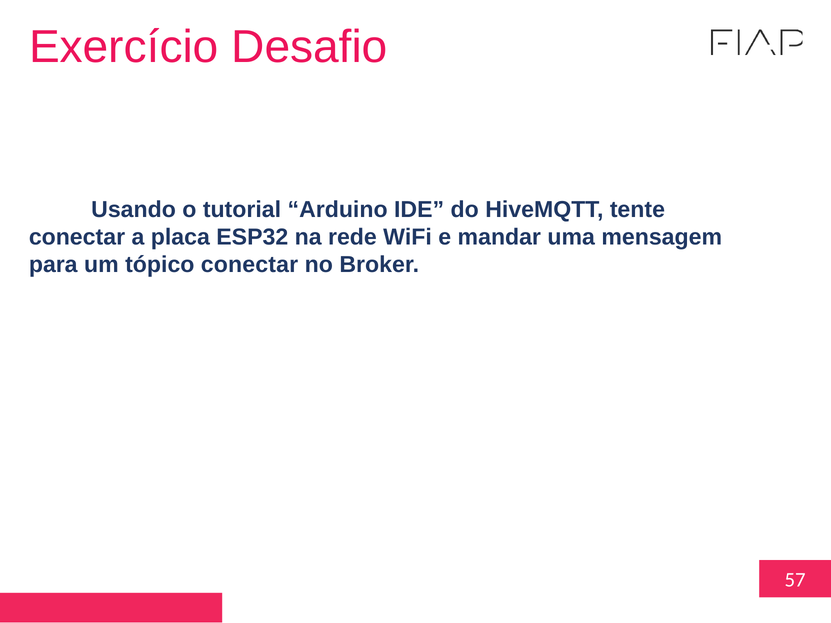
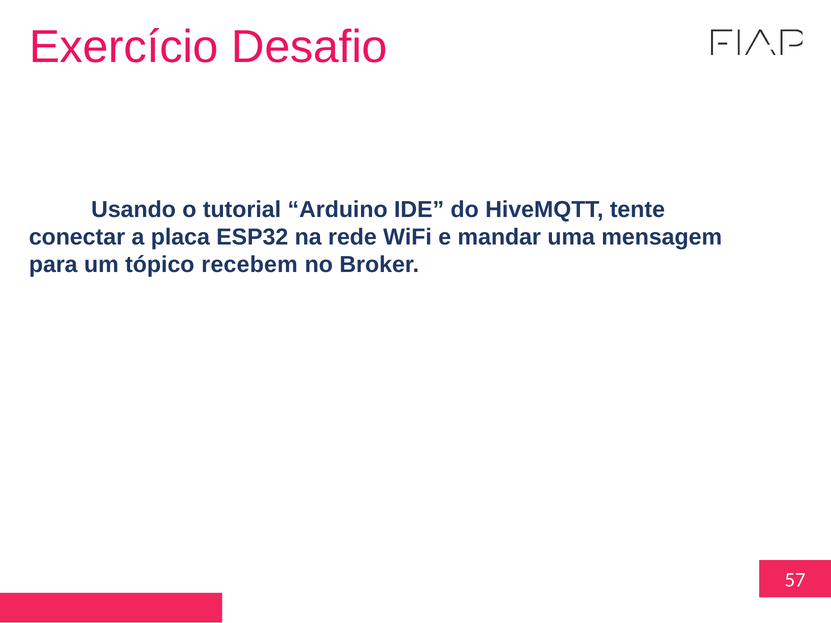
tópico conectar: conectar -> recebem
